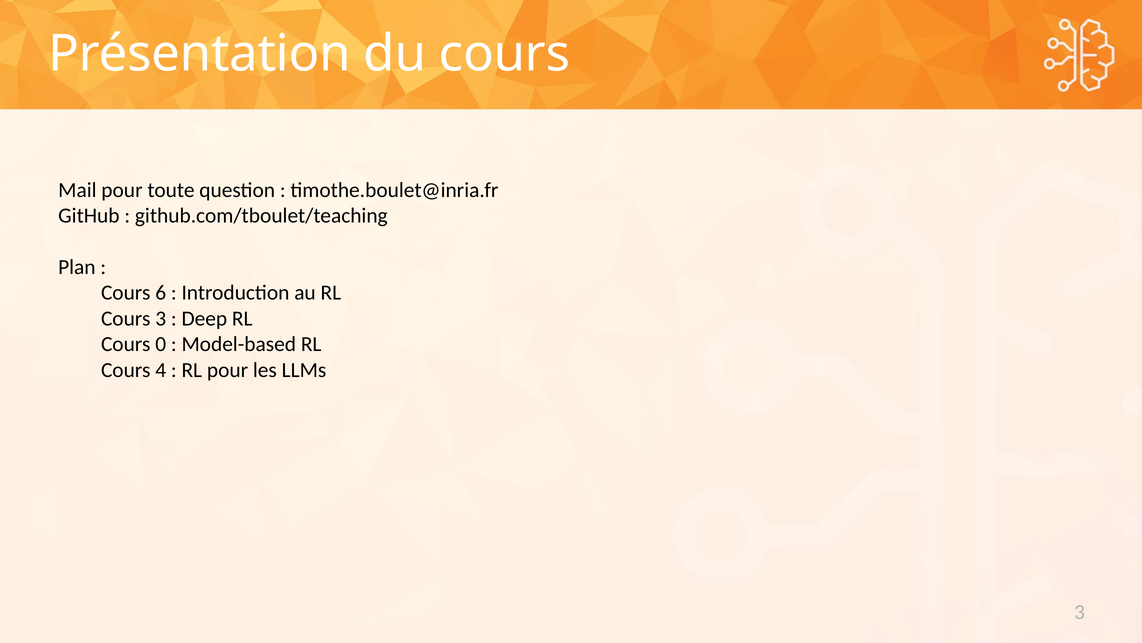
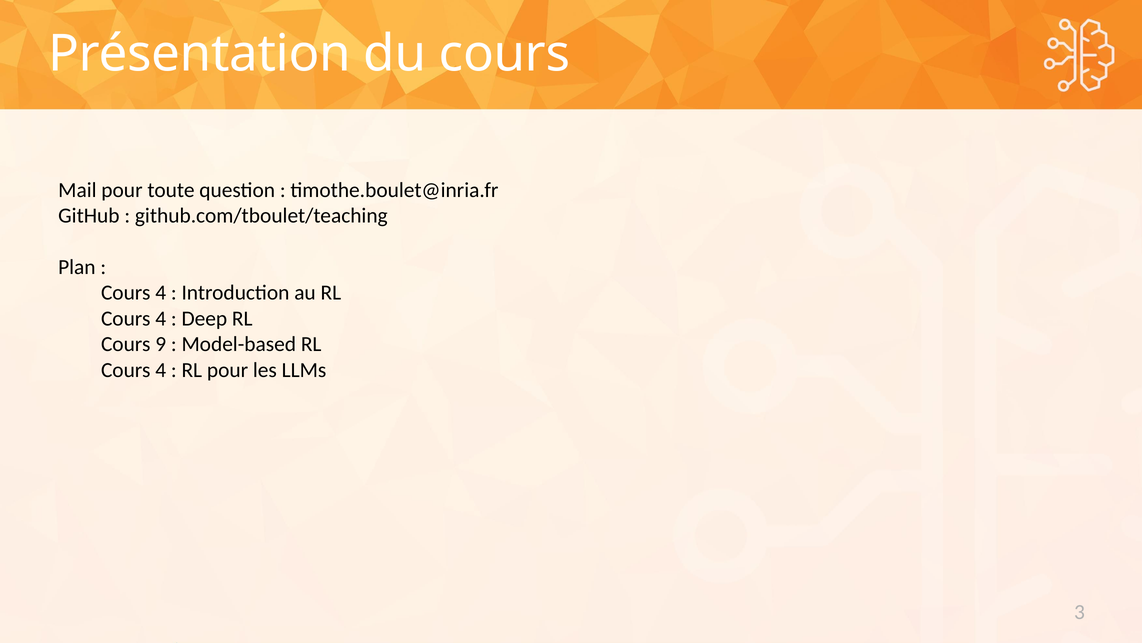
6 at (161, 293): 6 -> 4
3 at (161, 318): 3 -> 4
0: 0 -> 9
